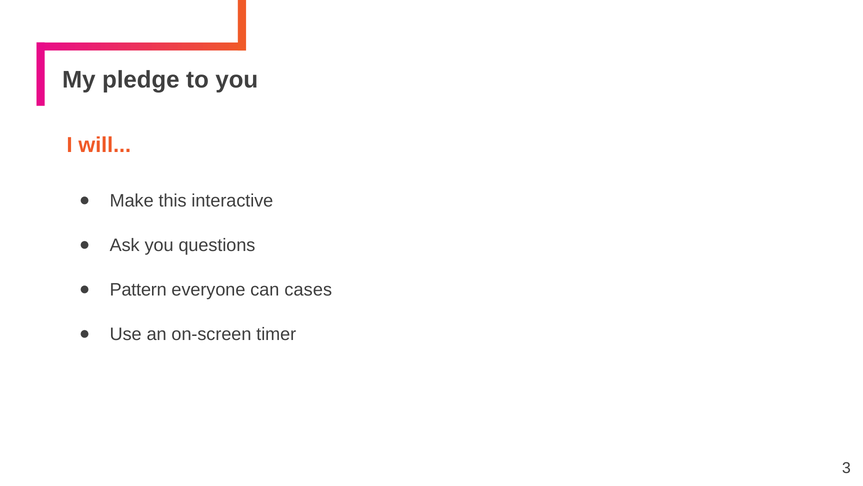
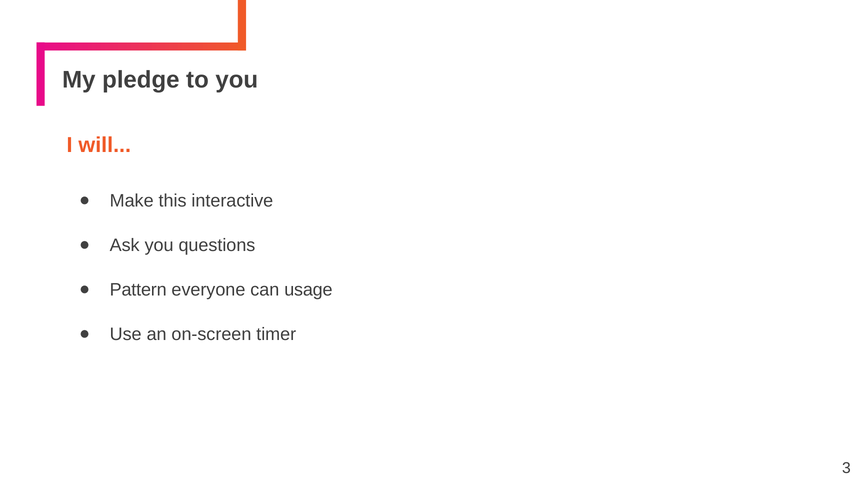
cases: cases -> usage
